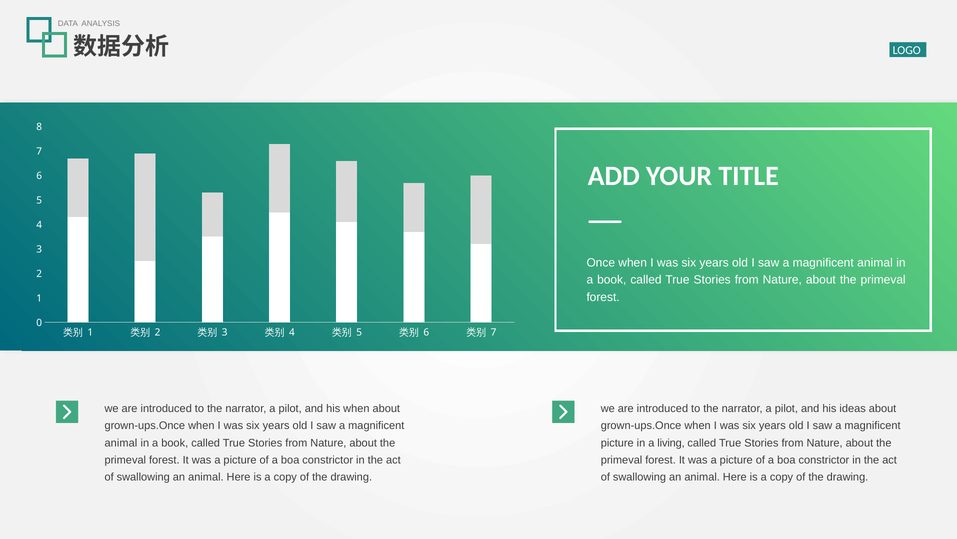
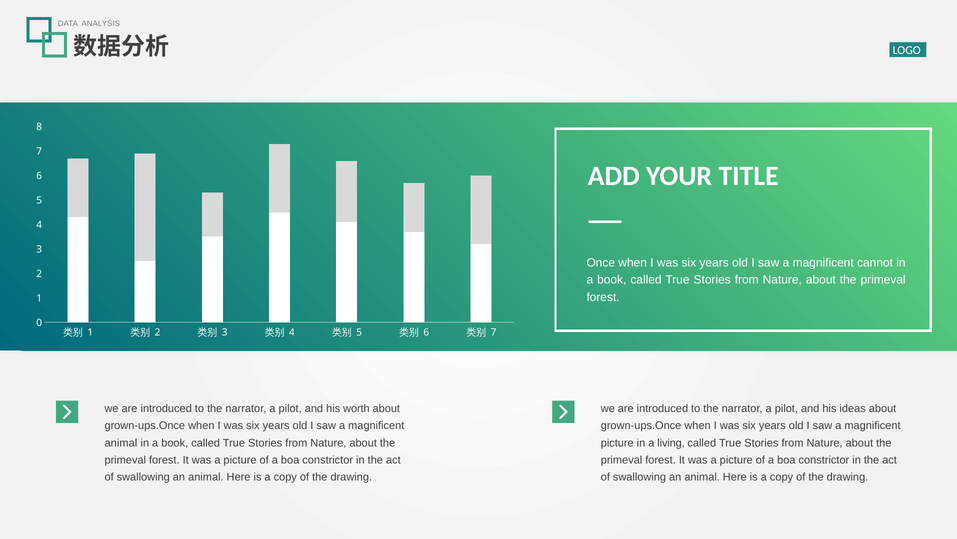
animal at (875, 262): animal -> cannot
his when: when -> worth
